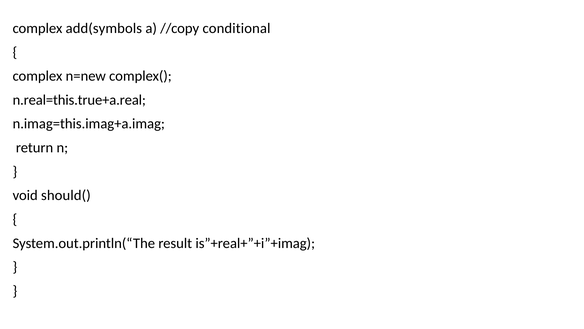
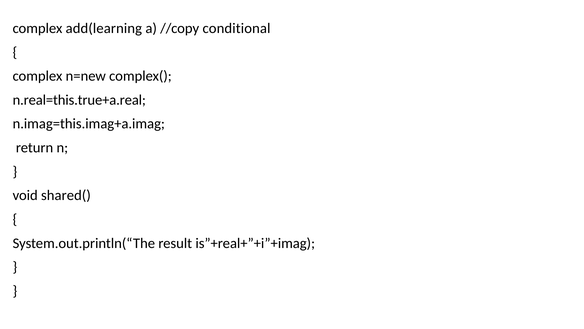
add(symbols: add(symbols -> add(learning
should(: should( -> shared(
